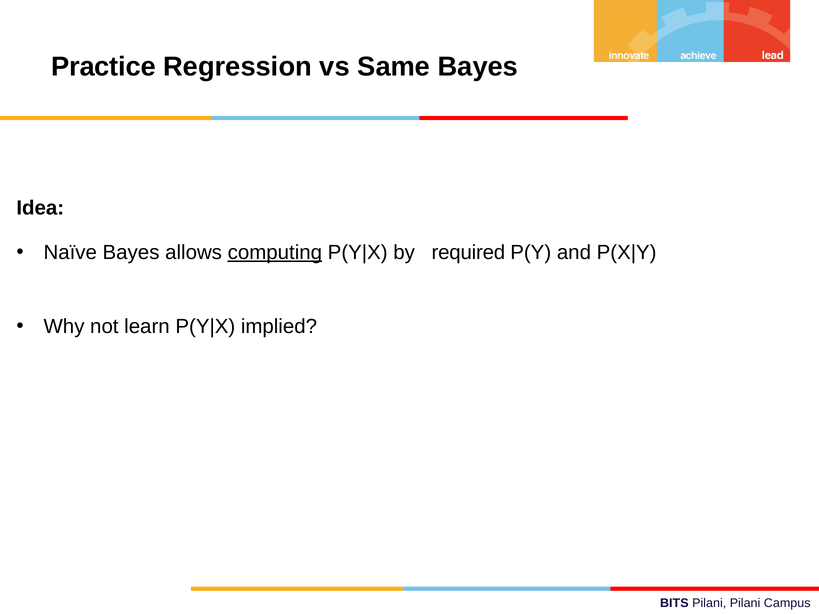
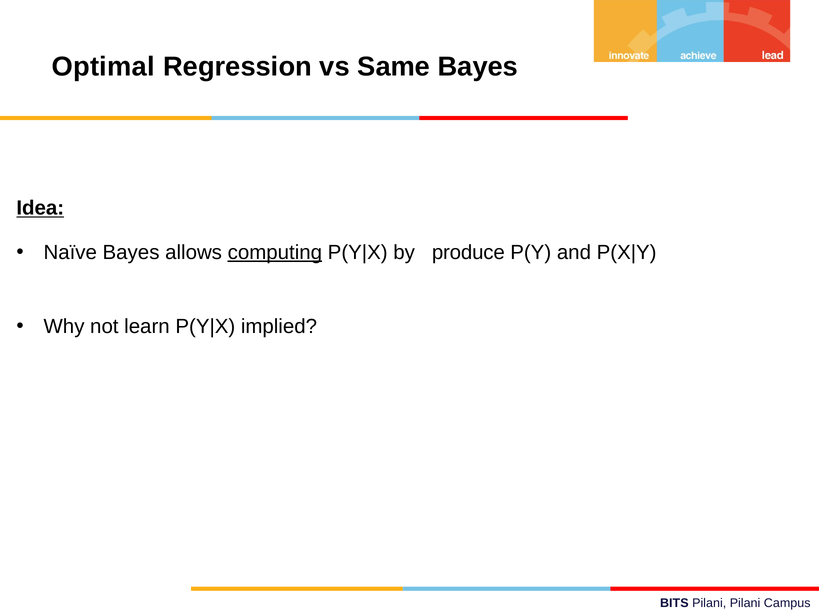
Practice: Practice -> Optimal
Idea underline: none -> present
required: required -> produce
